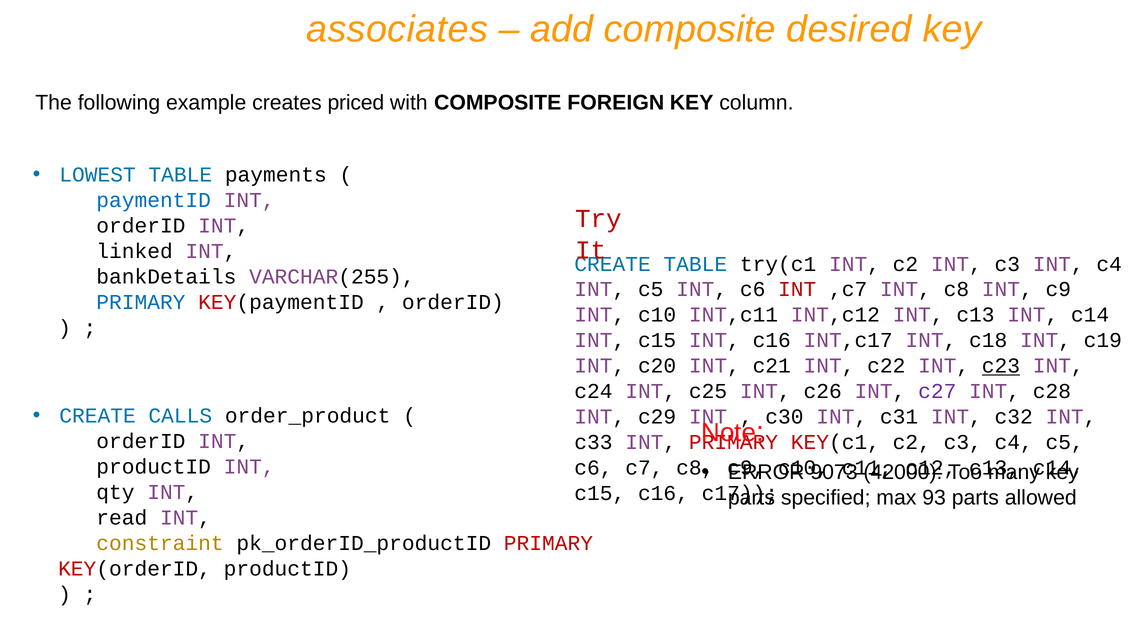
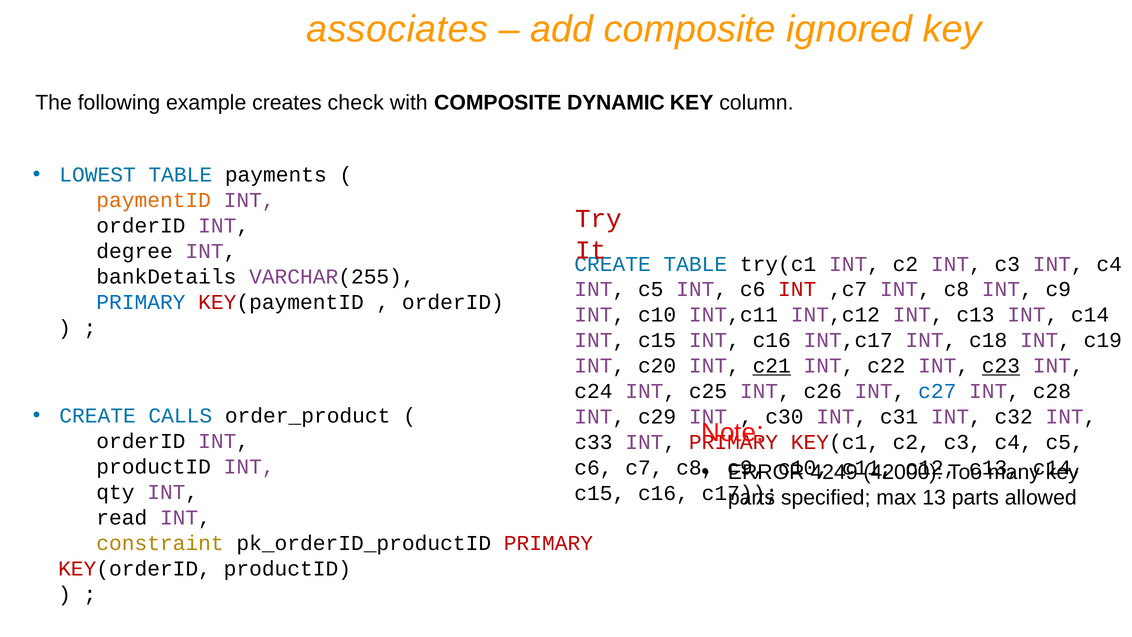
desired: desired -> ignored
priced: priced -> check
FOREIGN: FOREIGN -> DYNAMIC
paymentID colour: blue -> orange
linked: linked -> degree
c21 underline: none -> present
c27 colour: purple -> blue
9073: 9073 -> 4249
93: 93 -> 13
